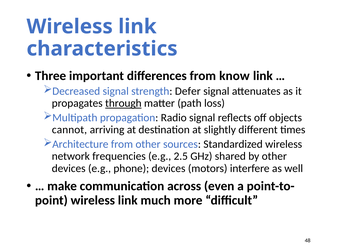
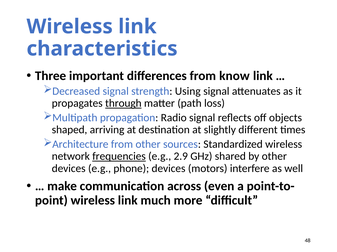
Defer: Defer -> Using
cannot: cannot -> shaped
frequencies underline: none -> present
2.5: 2.5 -> 2.9
